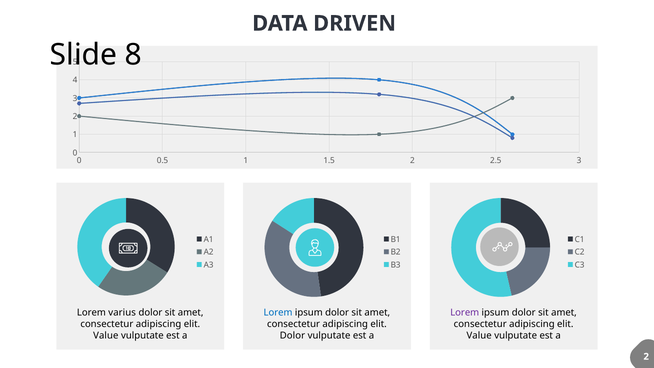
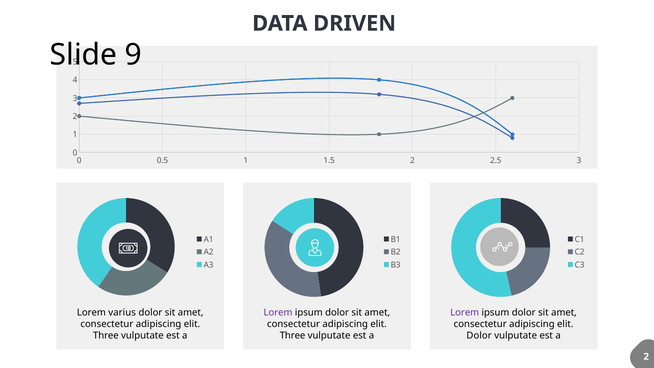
8: 8 -> 9
Lorem at (278, 312) colour: blue -> purple
Value at (106, 335): Value -> Three
Dolor at (292, 335): Dolor -> Three
Value at (479, 335): Value -> Dolor
